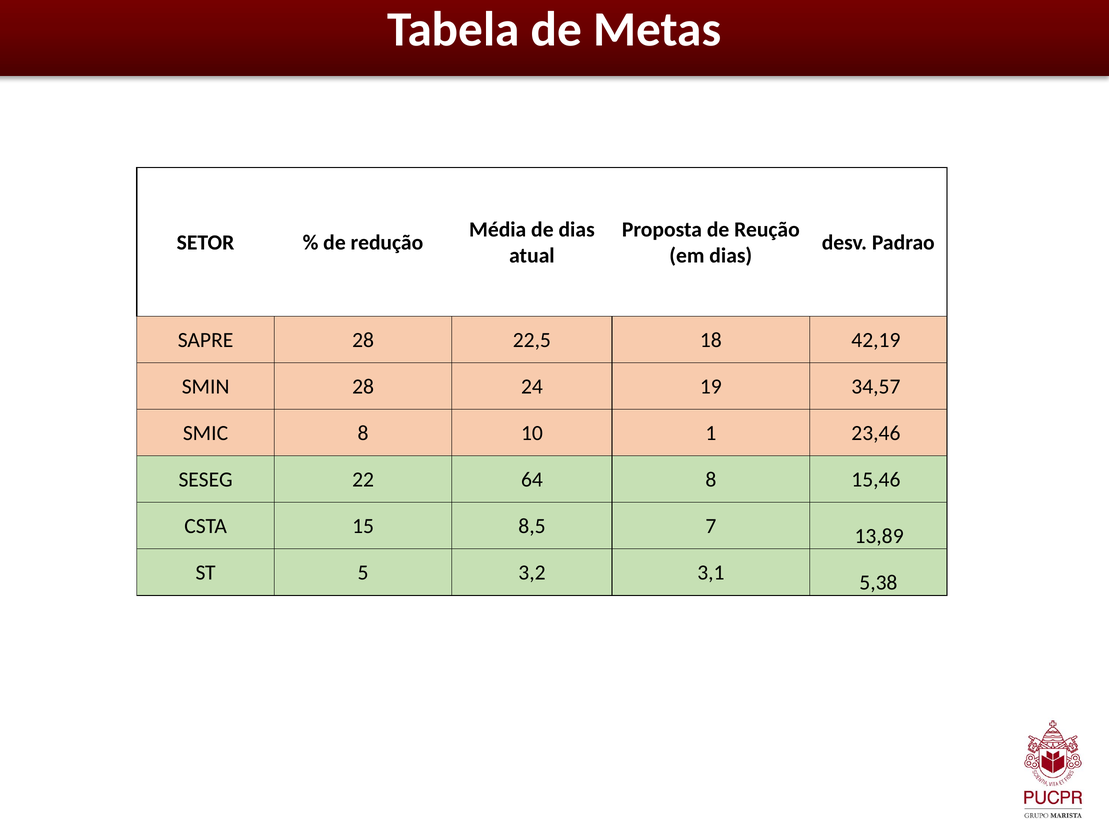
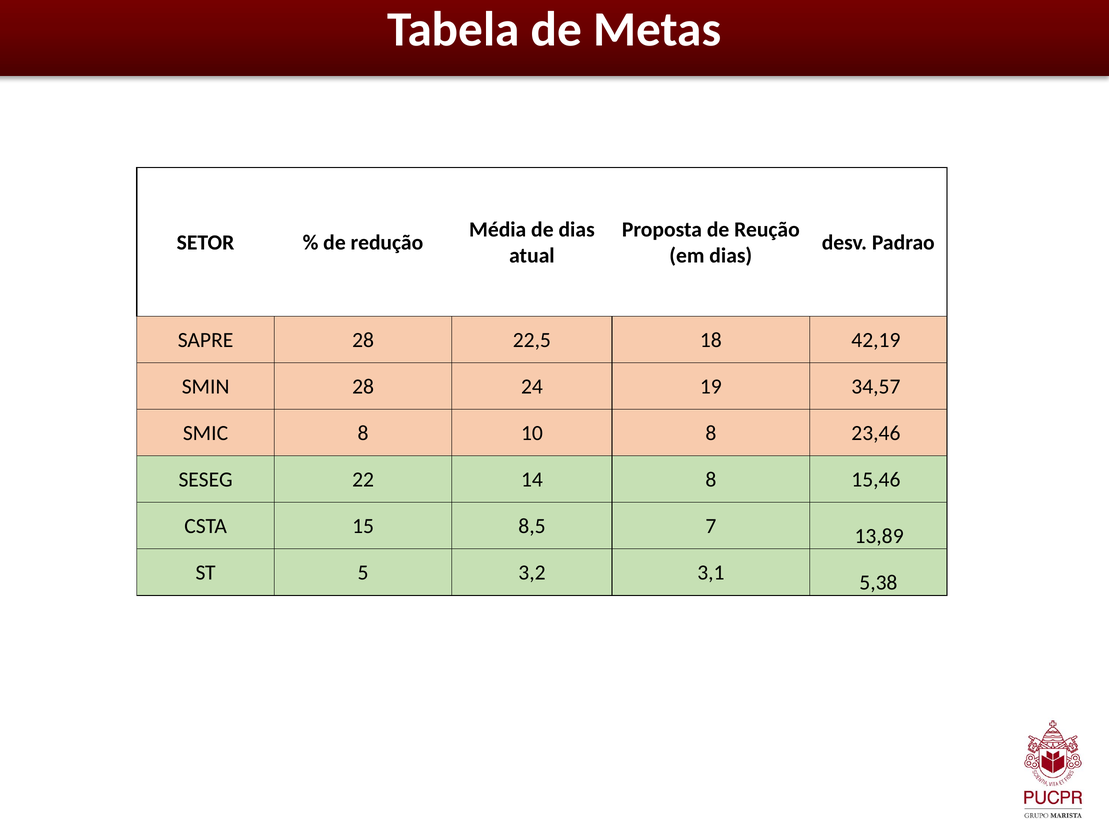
10 1: 1 -> 8
64: 64 -> 14
